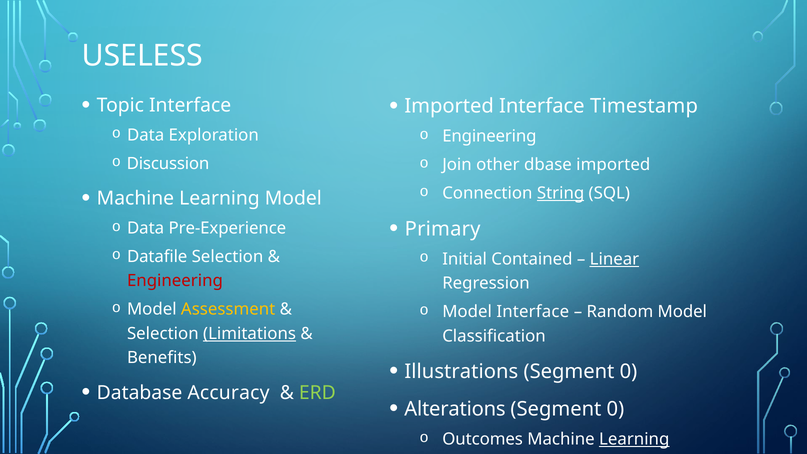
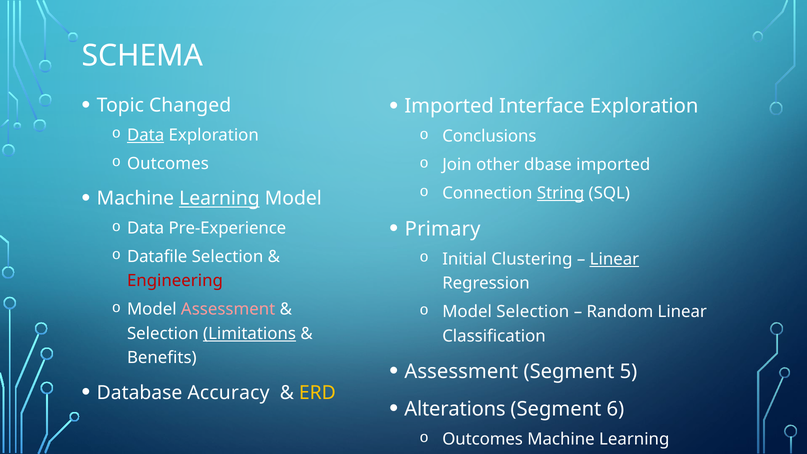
USELESS: USELESS -> SCHEMA
Topic Interface: Interface -> Changed
Interface Timestamp: Timestamp -> Exploration
Data at (146, 135) underline: none -> present
Engineering at (489, 136): Engineering -> Conclusions
Discussion at (168, 164): Discussion -> Outcomes
Learning at (219, 199) underline: none -> present
Contained: Contained -> Clustering
Assessment at (228, 309) colour: yellow -> pink
Model Interface: Interface -> Selection
Random Model: Model -> Linear
Illustrations at (461, 372): Illustrations -> Assessment
0 at (628, 372): 0 -> 5
ERD colour: light green -> yellow
0 at (615, 409): 0 -> 6
Learning at (634, 439) underline: present -> none
